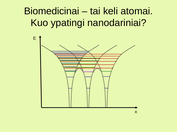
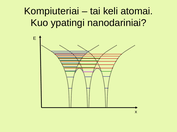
Biomedicinai: Biomedicinai -> Kompiuteriai
